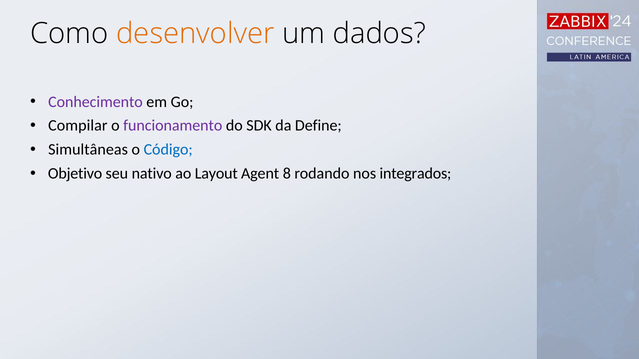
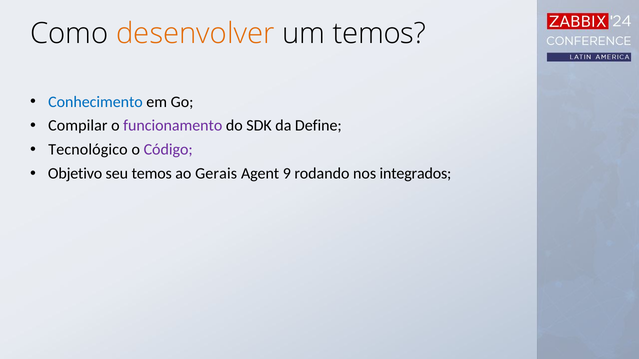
um dados: dados -> temos
Conhecimento colour: purple -> blue
Simultâneas: Simultâneas -> Tecnológico
Código colour: blue -> purple
seu nativo: nativo -> temos
Layout: Layout -> Gerais
8: 8 -> 9
